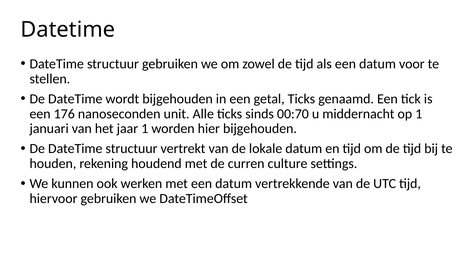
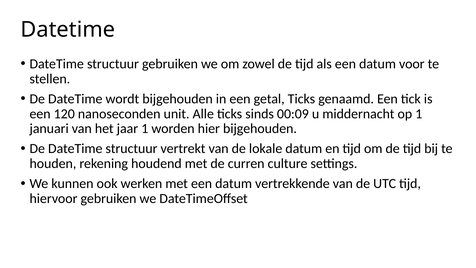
176: 176 -> 120
00:70: 00:70 -> 00:09
